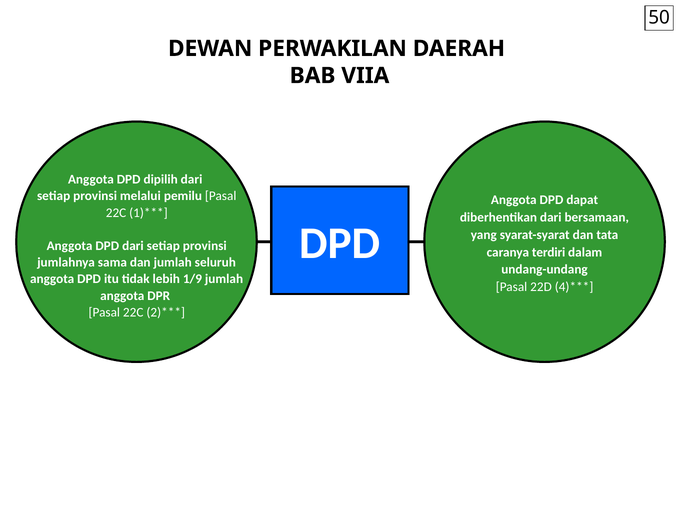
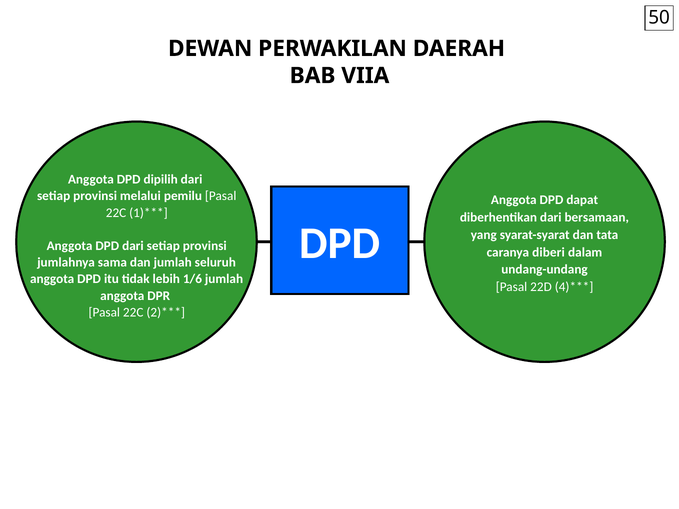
terdiri: terdiri -> diberi
1/9: 1/9 -> 1/6
